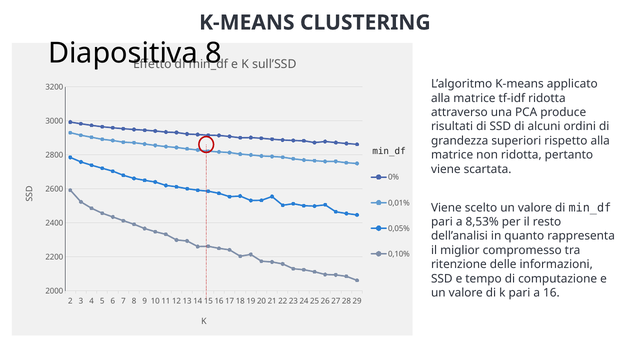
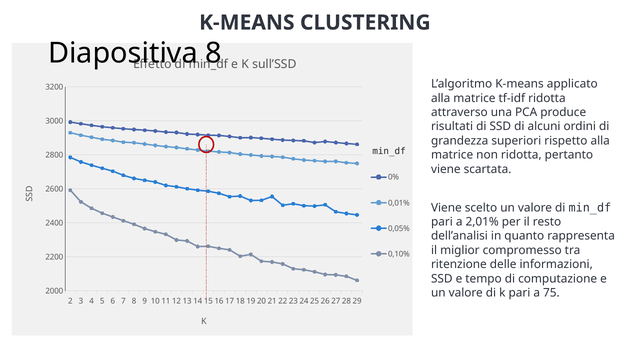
8,53%: 8,53% -> 2,01%
16: 16 -> 75
